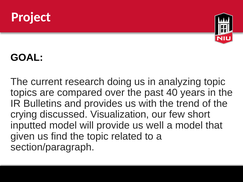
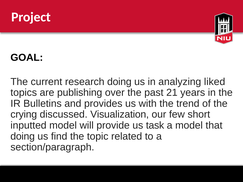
analyzing topic: topic -> liked
compared: compared -> publishing
40: 40 -> 21
well: well -> task
given at (23, 136): given -> doing
